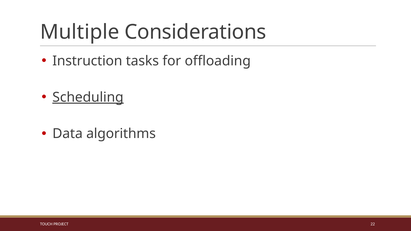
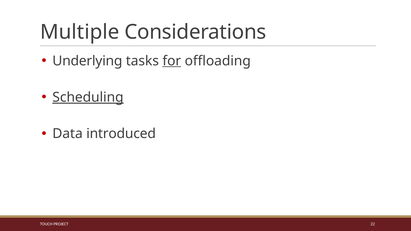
Instruction: Instruction -> Underlying
for underline: none -> present
algorithms: algorithms -> introduced
